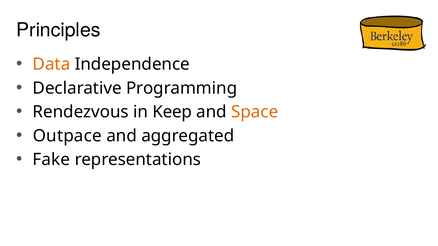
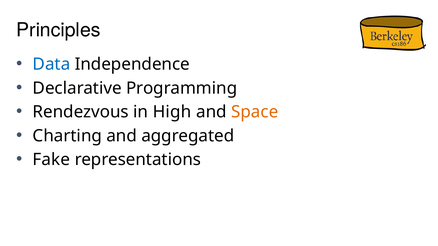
Data colour: orange -> blue
Keep: Keep -> High
Outpace: Outpace -> Charting
